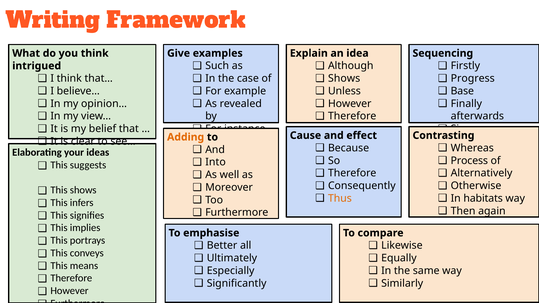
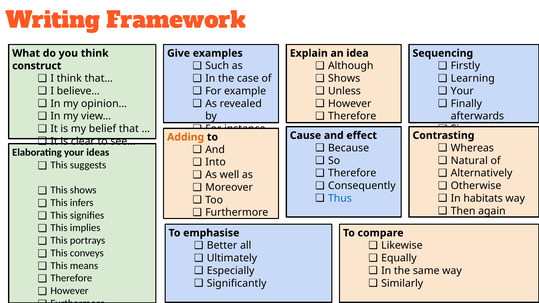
intrigued: intrigued -> construct
Progress: Progress -> Learning
Base at (462, 91): Base -> Your
Process: Process -> Natural
Thus colour: orange -> blue
